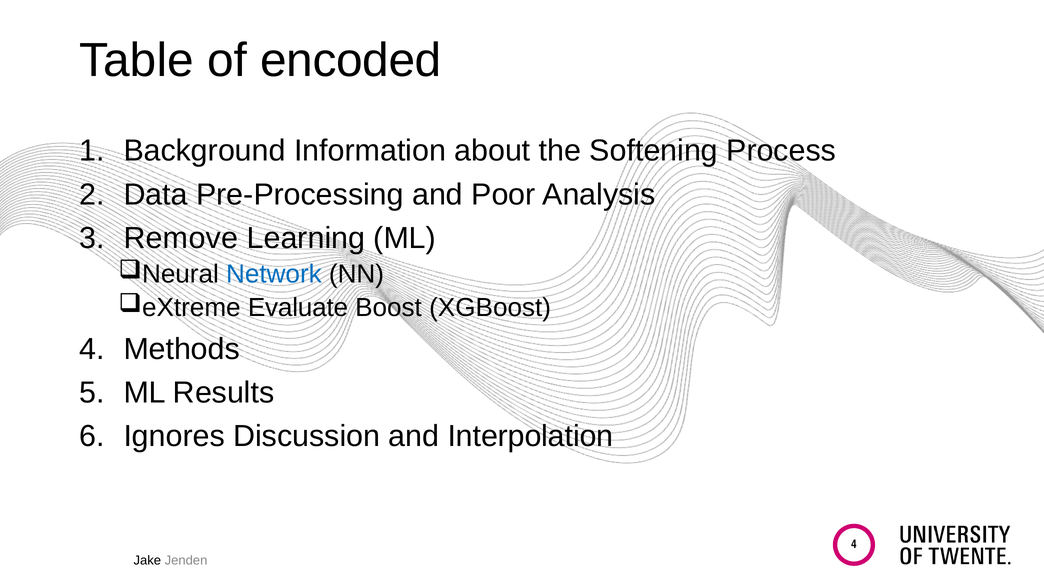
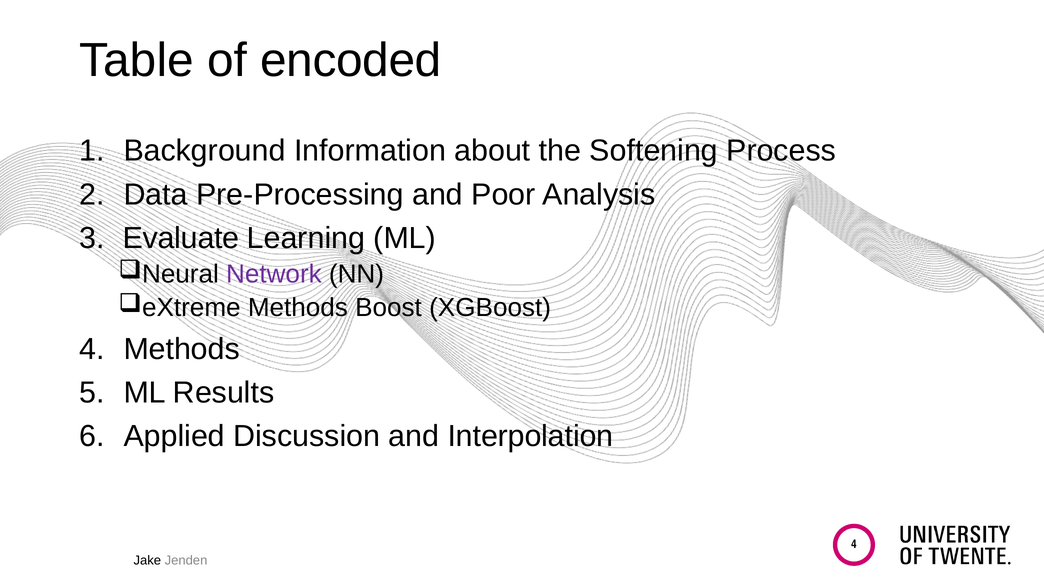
Remove: Remove -> Evaluate
Network colour: blue -> purple
Evaluate at (298, 308): Evaluate -> Methods
Ignores: Ignores -> Applied
